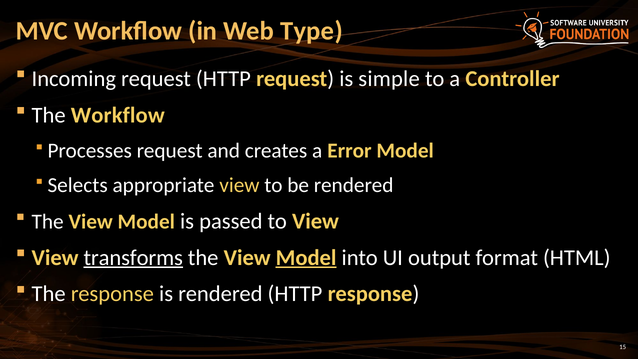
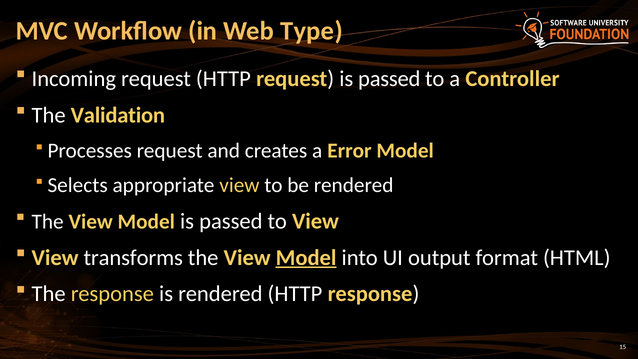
request is simple: simple -> passed
The Workflow: Workflow -> Validation
transforms underline: present -> none
